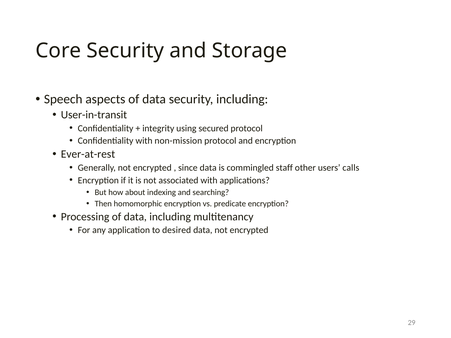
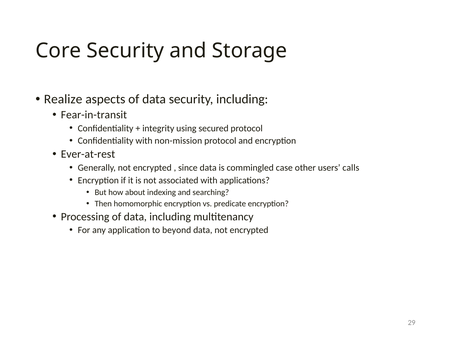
Speech: Speech -> Realize
User-in-transit: User-in-transit -> Fear-in-transit
staff: staff -> case
desired: desired -> beyond
